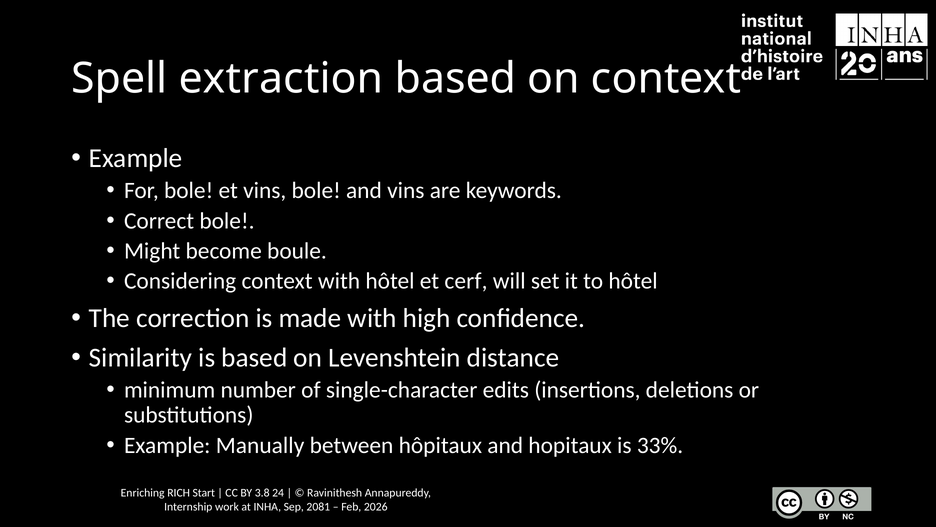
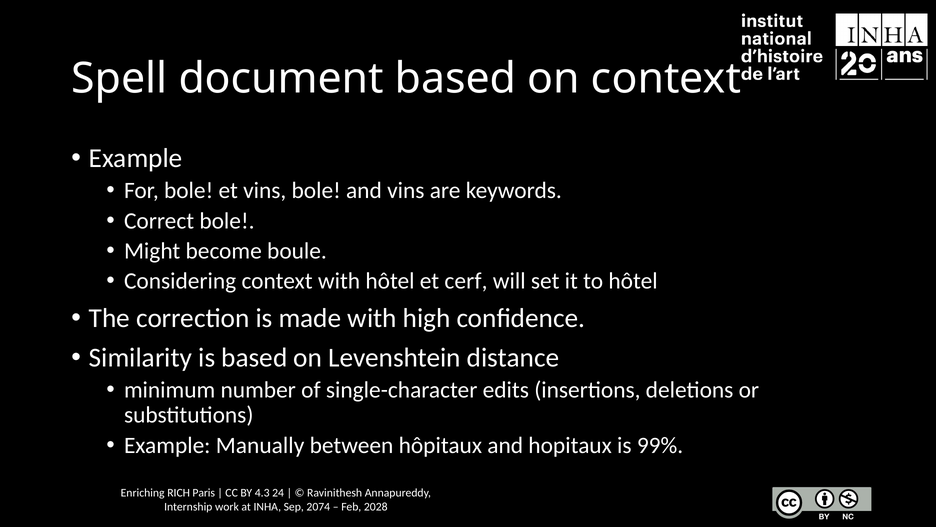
extraction: extraction -> document
33%: 33% -> 99%
Start: Start -> Paris
3.8: 3.8 -> 4.3
2081: 2081 -> 2074
2026: 2026 -> 2028
